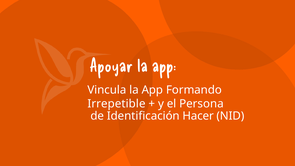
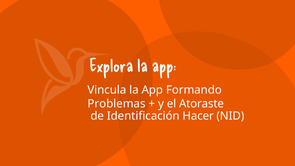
Apoyar: Apoyar -> Explora
Irrepetible: Irrepetible -> Problemas
Persona: Persona -> Atoraste
